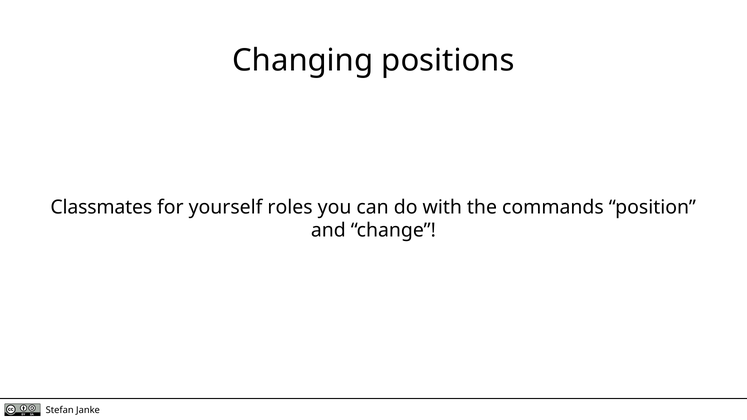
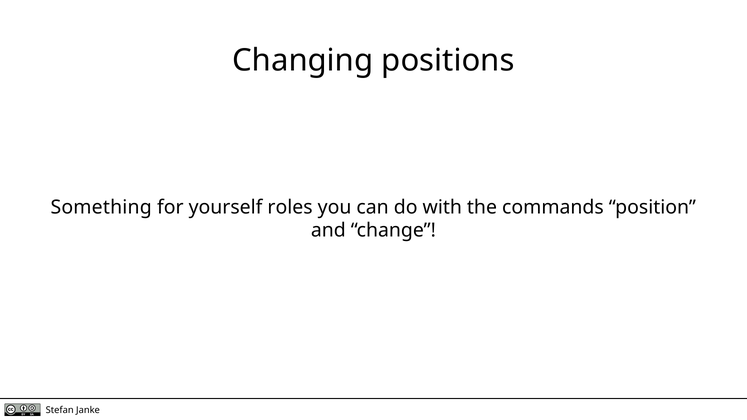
Classmates: Classmates -> Something
